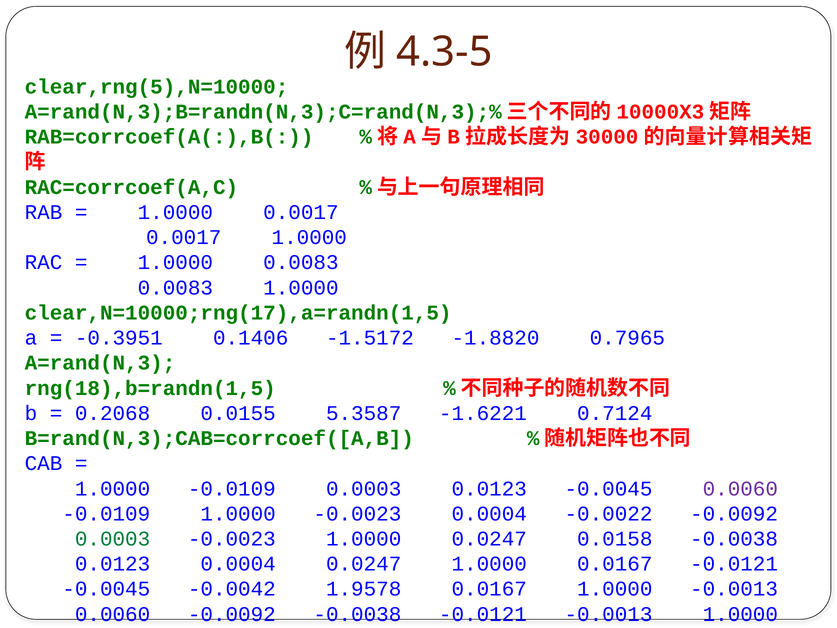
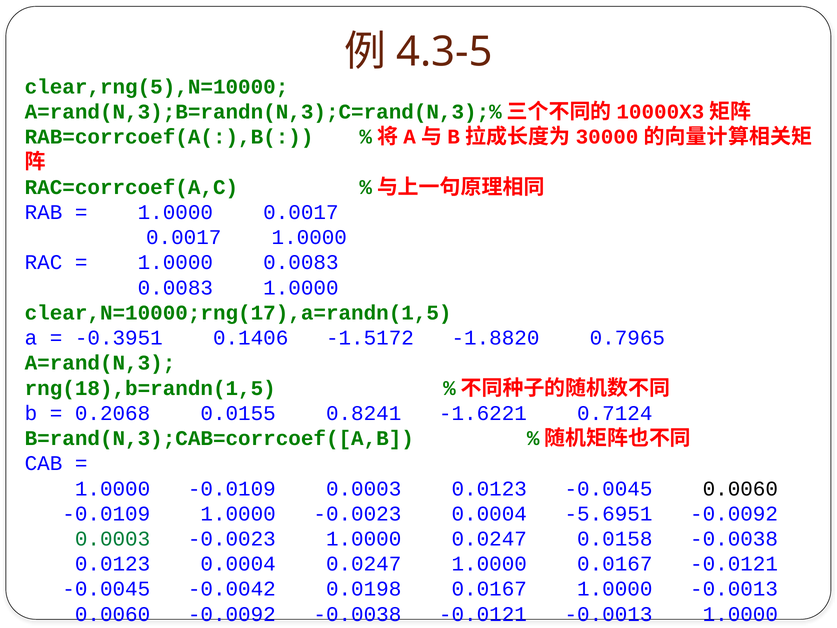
5.3587: 5.3587 -> 0.8241
0.0060 at (740, 488) colour: purple -> black
-0.0022: -0.0022 -> -5.6951
1.9578: 1.9578 -> 0.0198
